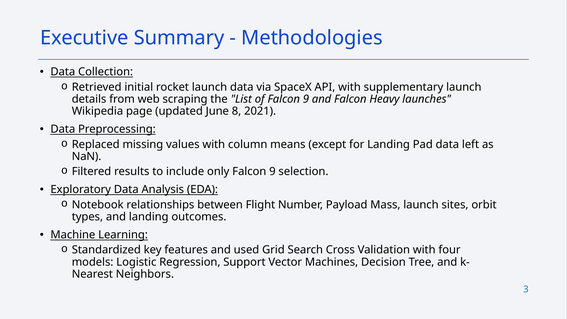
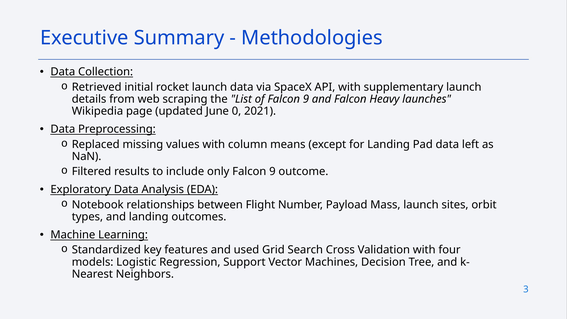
8: 8 -> 0
selection: selection -> outcome
